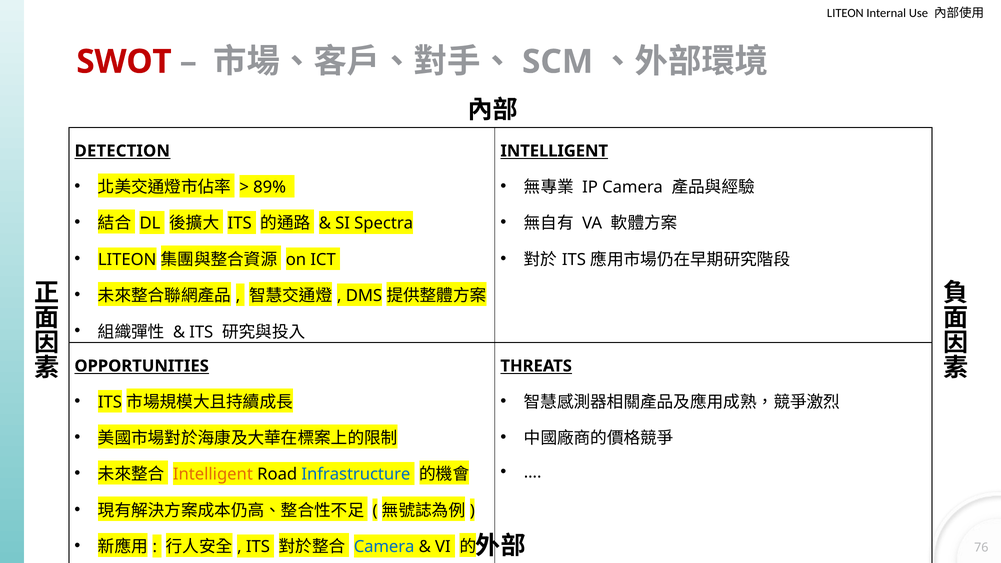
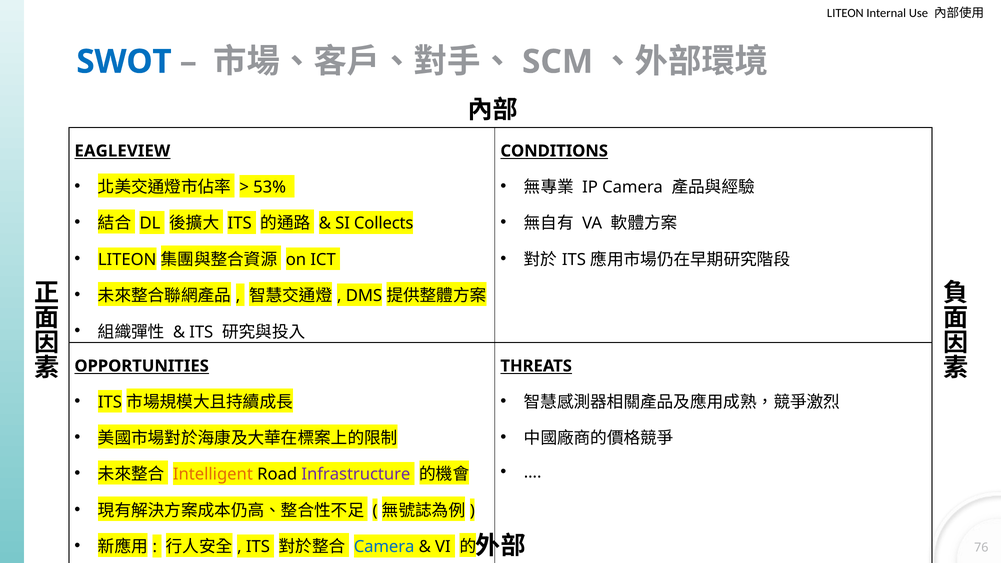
SWOT colour: red -> blue
DETECTION: DETECTION -> EAGLEVIEW
INTELLIGENT at (554, 151): INTELLIGENT -> CONDITIONS
89%: 89% -> 53%
Spectra: Spectra -> Collects
Infrastructure colour: blue -> purple
